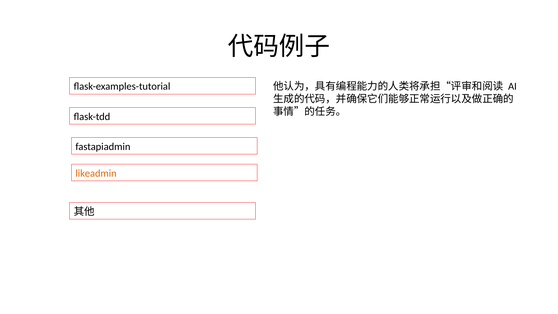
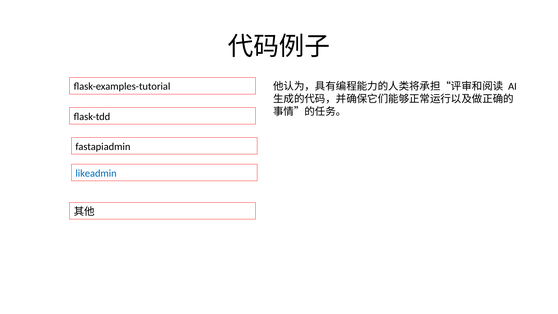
likeadmin colour: orange -> blue
